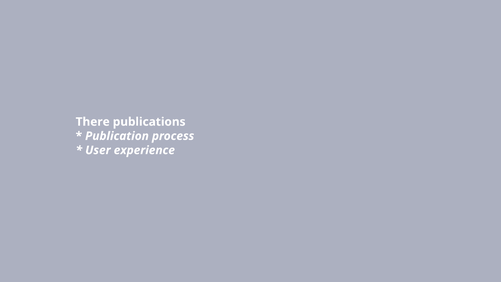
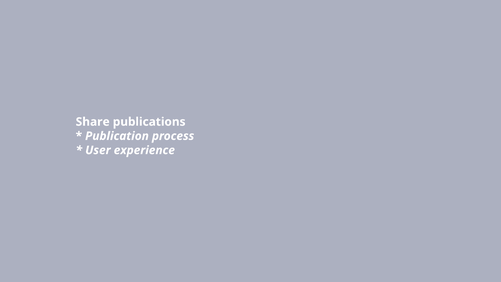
There: There -> Share
